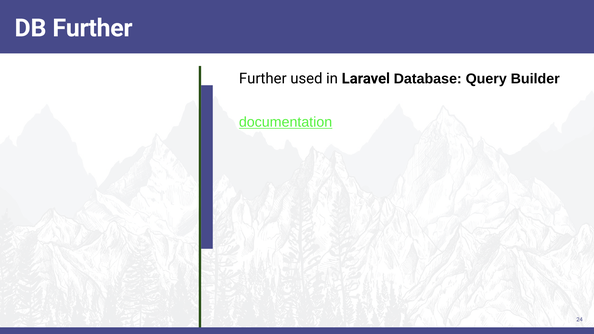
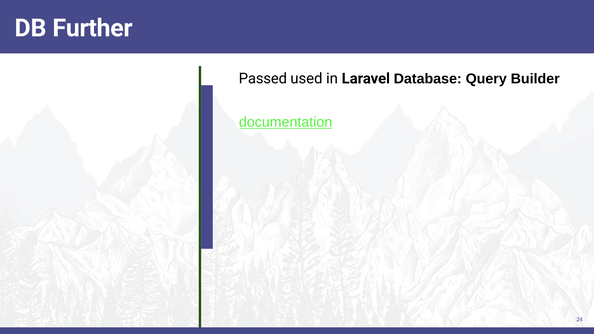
Further at (263, 79): Further -> Passed
